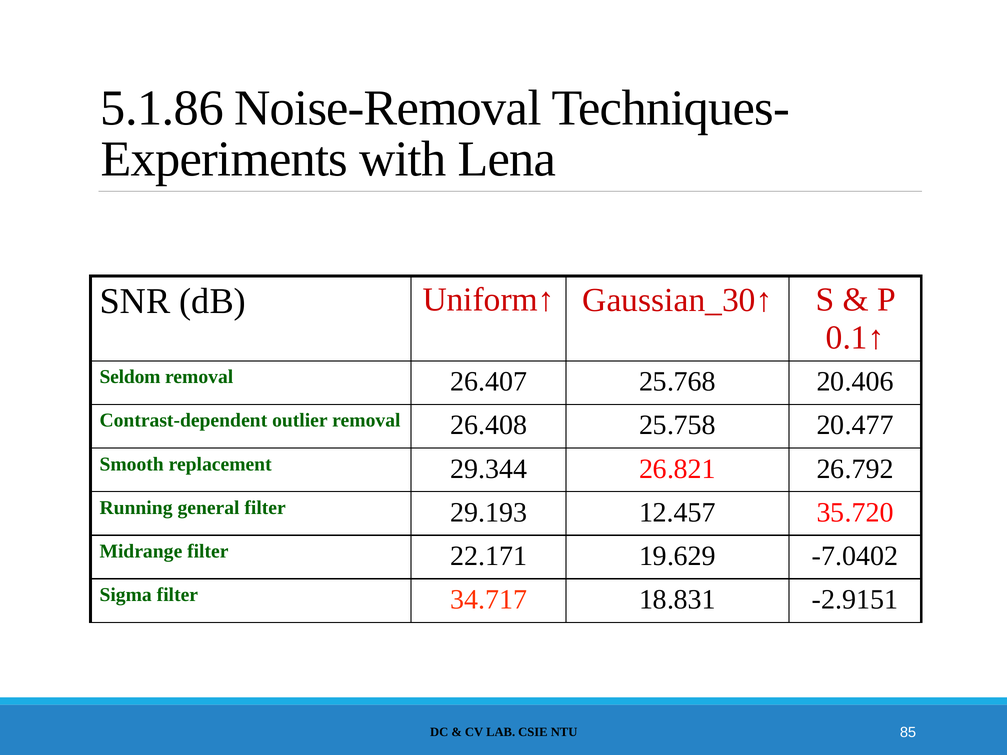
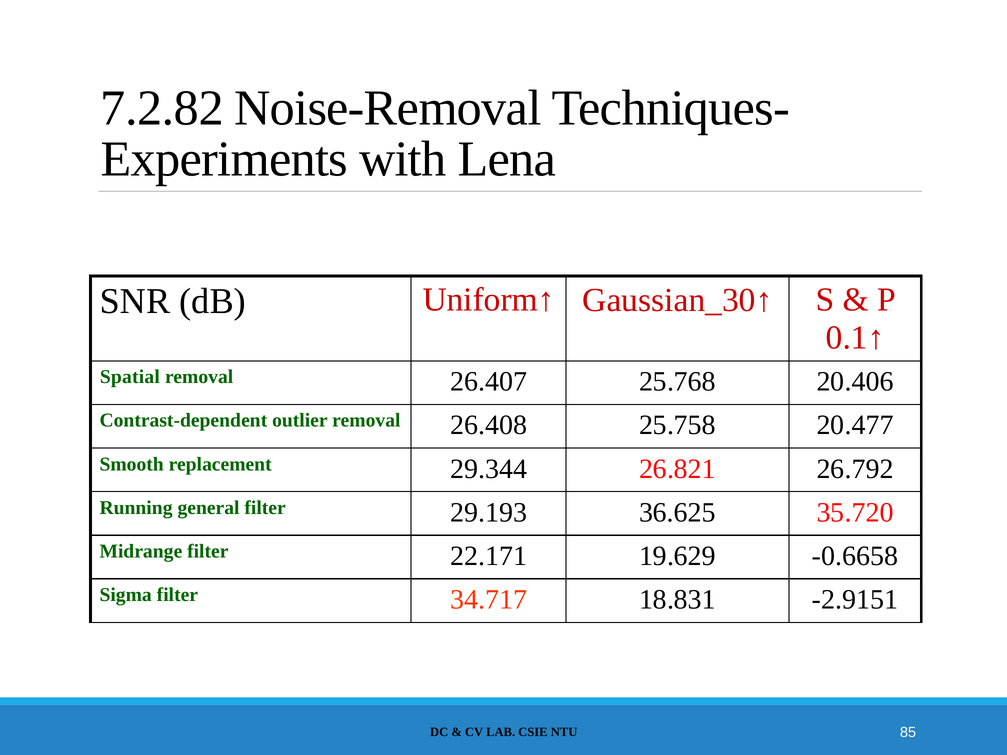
5.1.86: 5.1.86 -> 7.2.82
Seldom: Seldom -> Spatial
12.457: 12.457 -> 36.625
-7.0402: -7.0402 -> -0.6658
